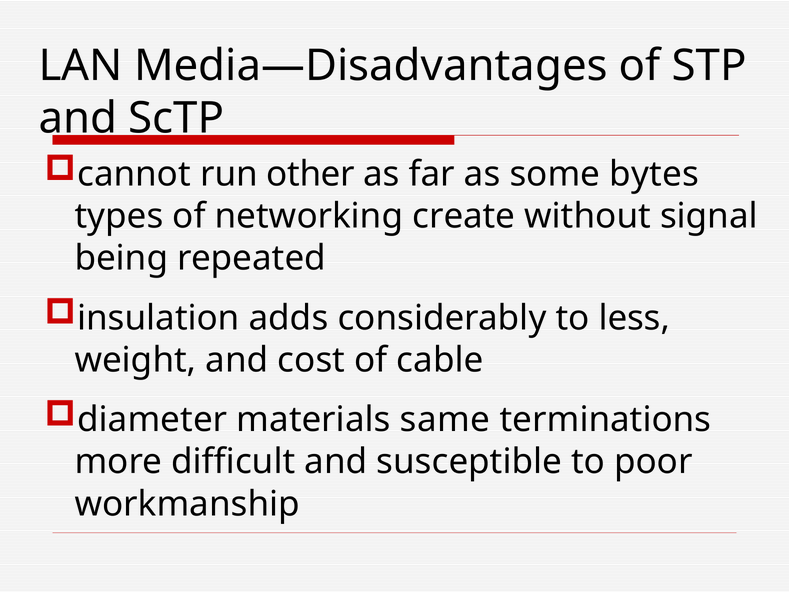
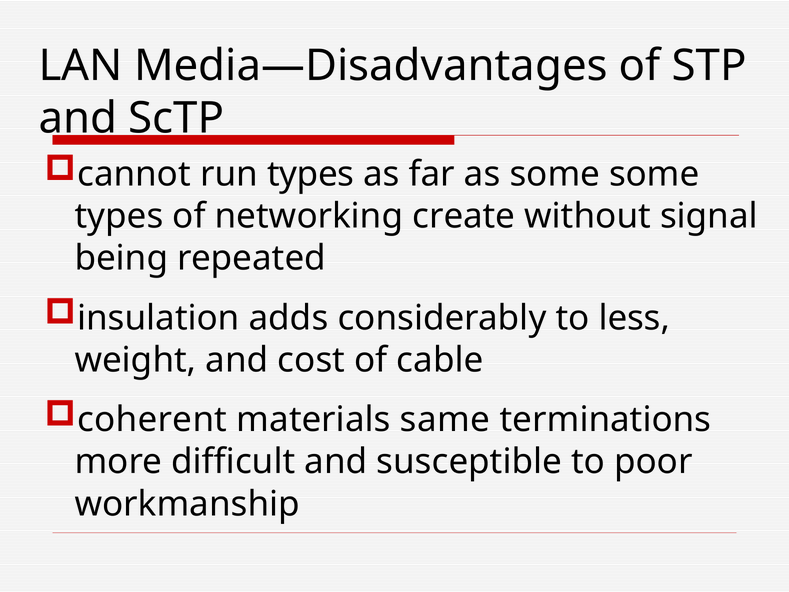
run other: other -> types
some bytes: bytes -> some
diameter: diameter -> coherent
